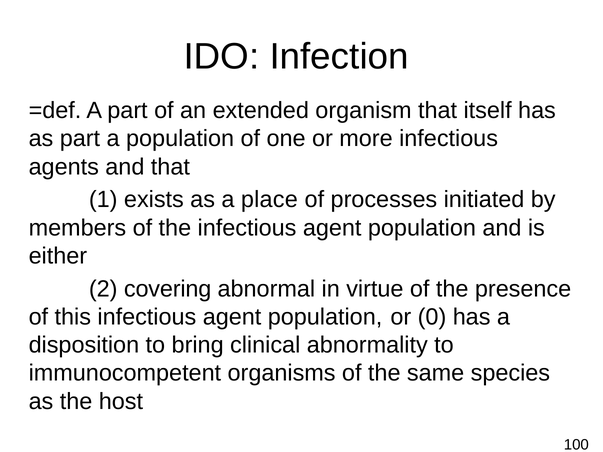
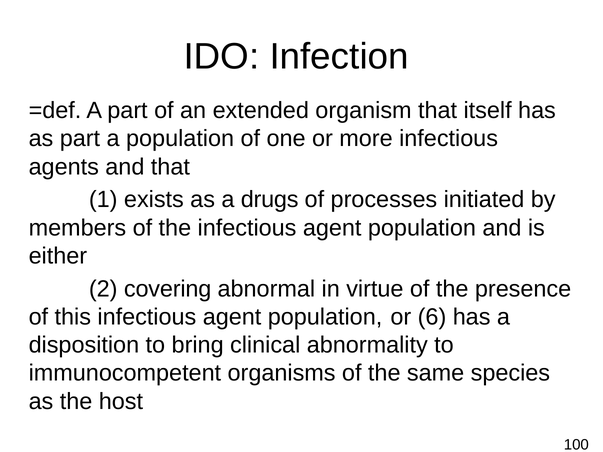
place: place -> drugs
0: 0 -> 6
